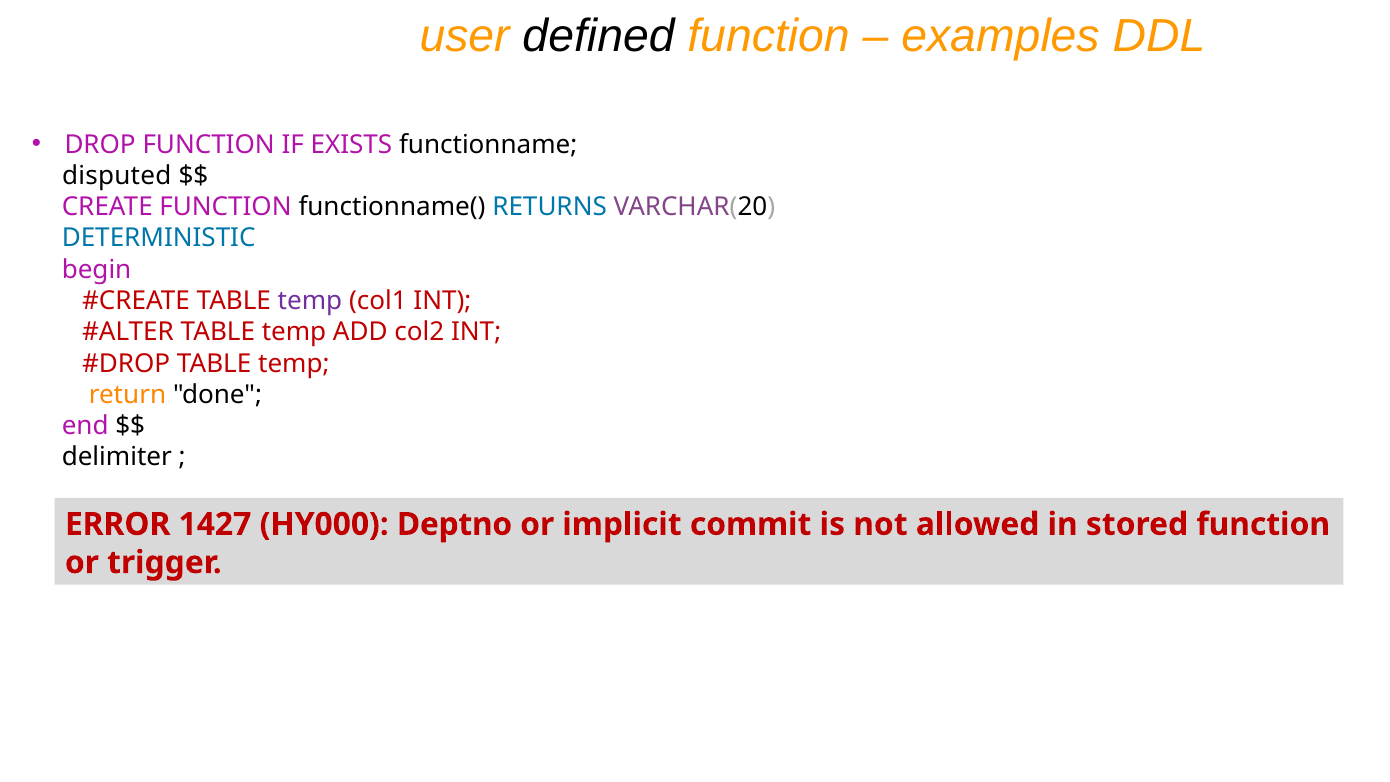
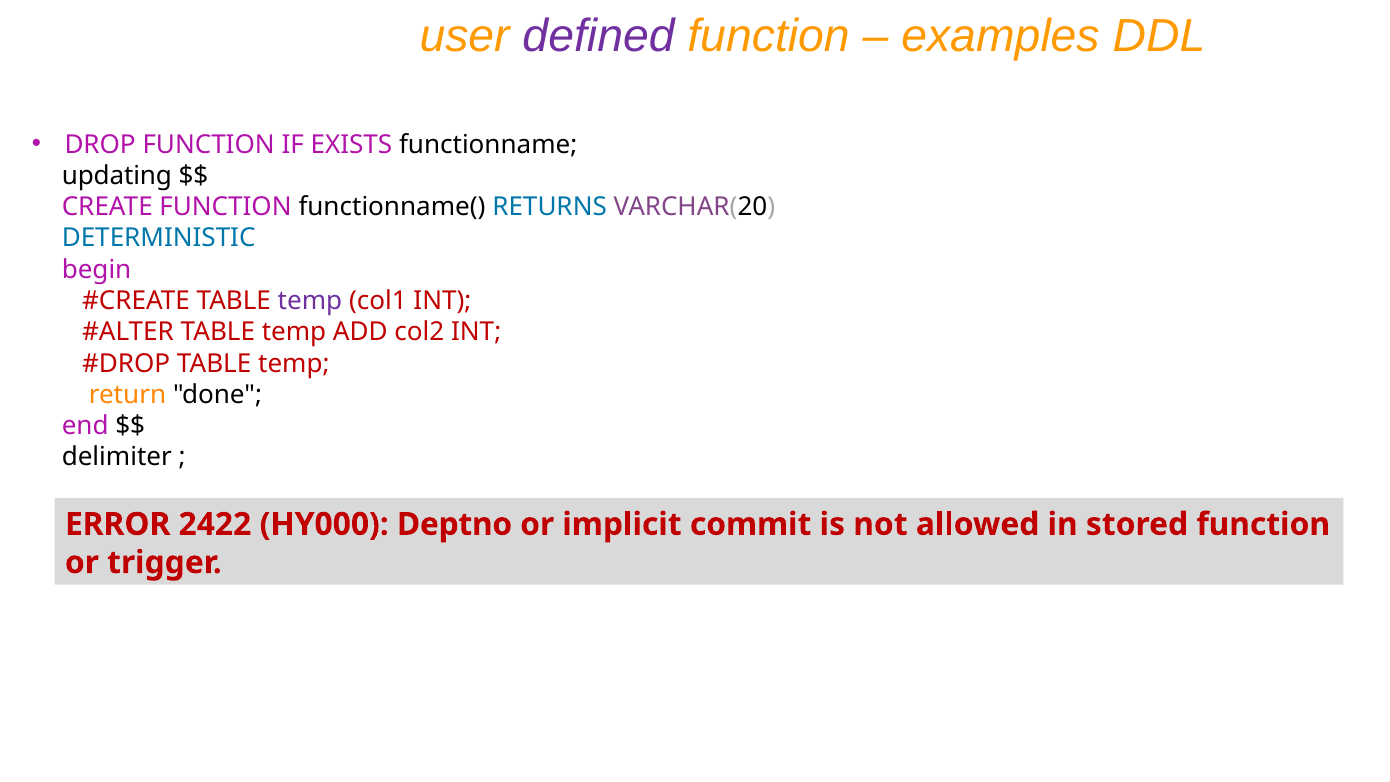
defined colour: black -> purple
disputed: disputed -> updating
1427: 1427 -> 2422
